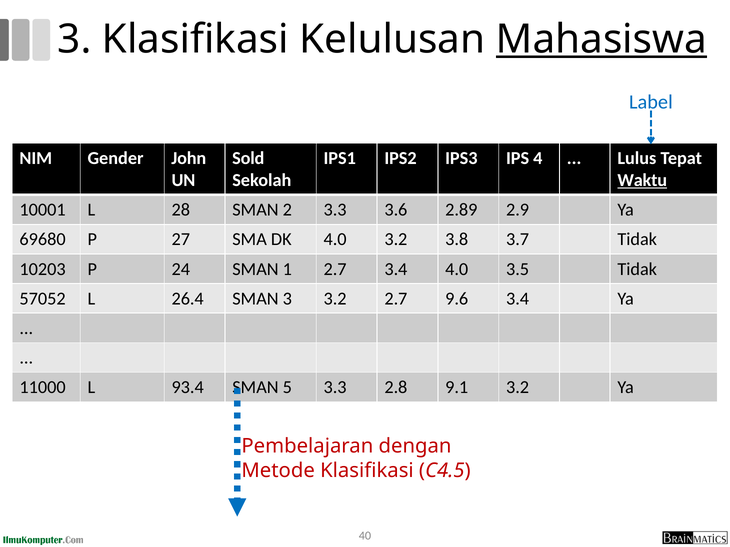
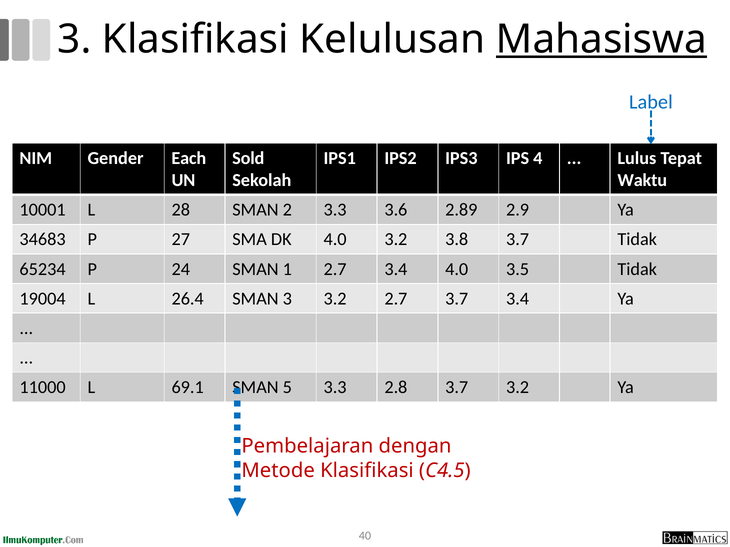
John: John -> Each
Waktu underline: present -> none
69680: 69680 -> 34683
10203: 10203 -> 65234
57052: 57052 -> 19004
2.7 9.6: 9.6 -> 3.7
93.4: 93.4 -> 69.1
2.8 9.1: 9.1 -> 3.7
